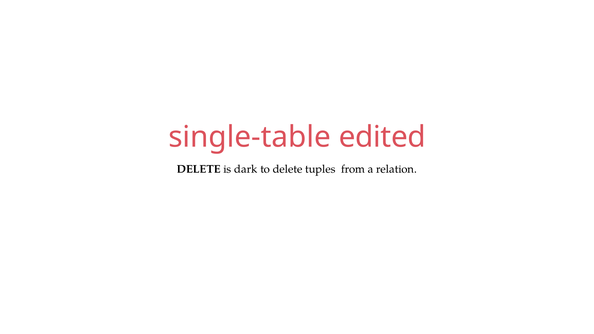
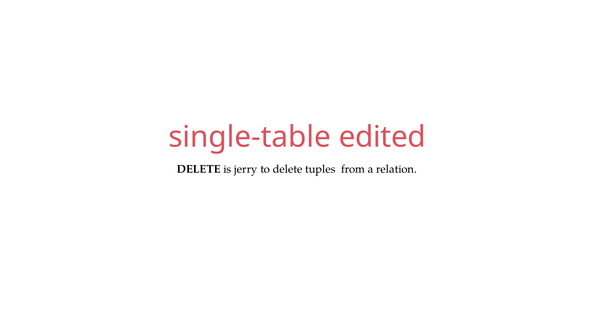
dark: dark -> jerry
